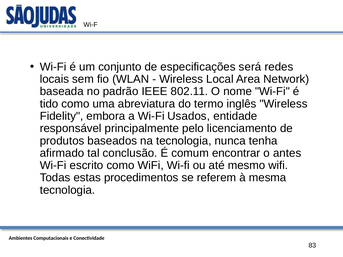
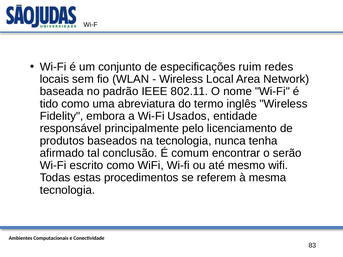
será: será -> ruim
antes: antes -> serão
